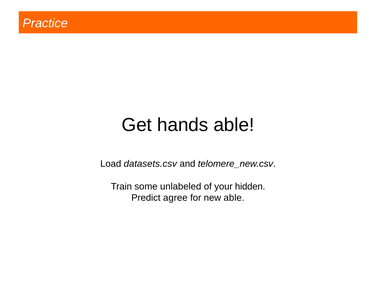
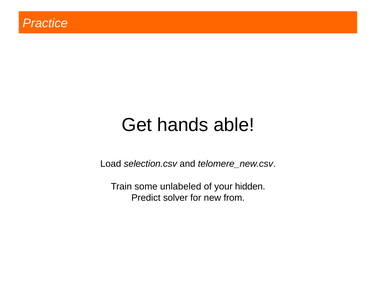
datasets.csv: datasets.csv -> selection.csv
agree: agree -> solver
new able: able -> from
